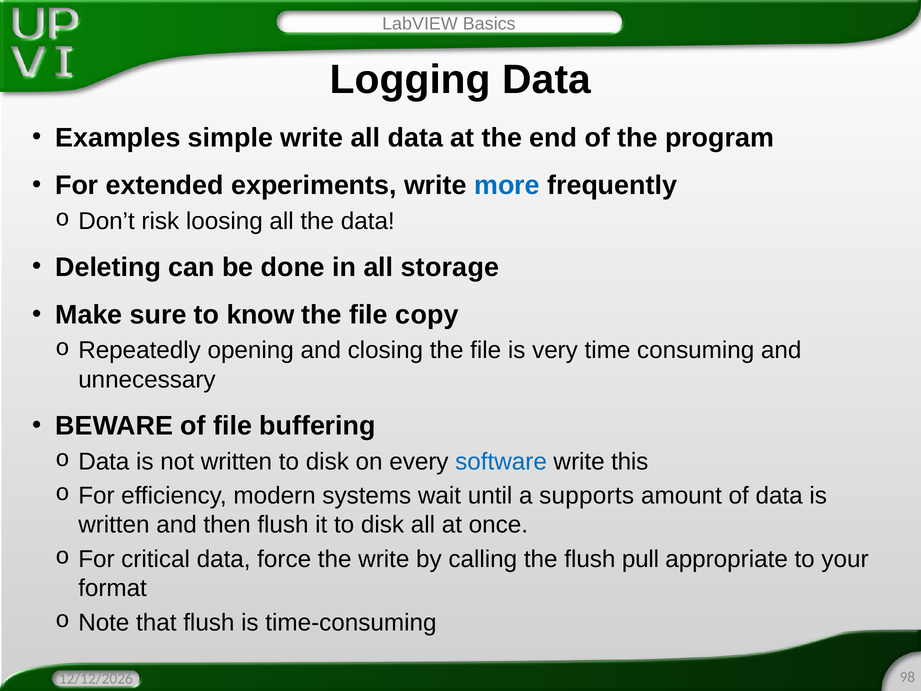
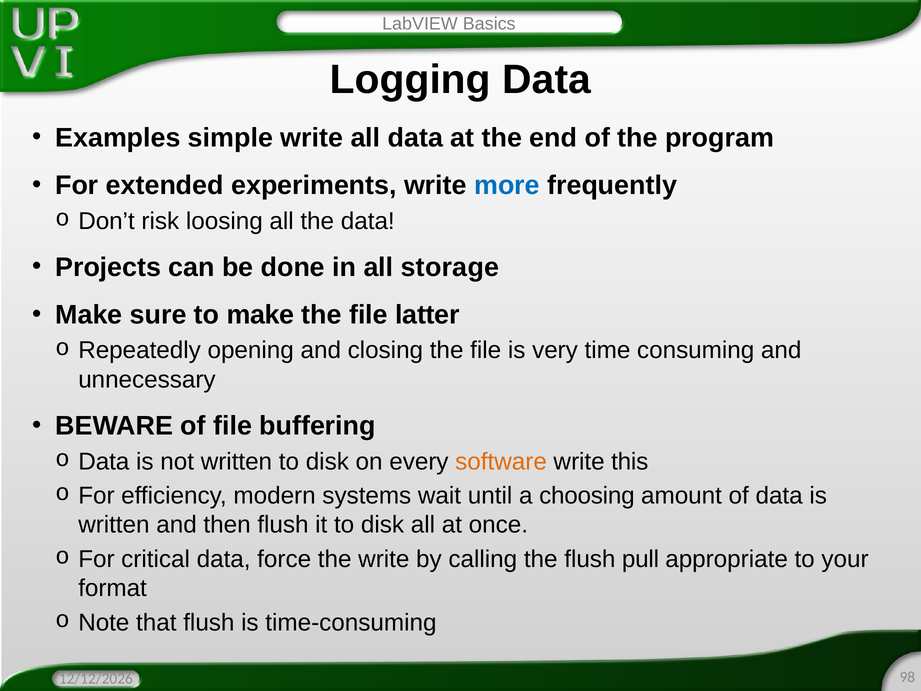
Deleting: Deleting -> Projects
to know: know -> make
copy: copy -> latter
software colour: blue -> orange
supports: supports -> choosing
